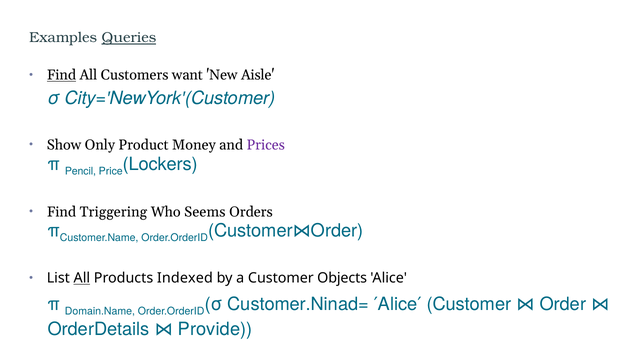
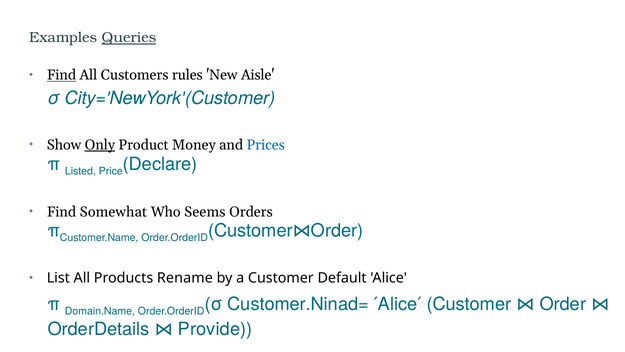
want: want -> rules
Only underline: none -> present
Prices colour: purple -> blue
Pencil: Pencil -> Listed
Lockers: Lockers -> Declare
Triggering: Triggering -> Somewhat
All at (82, 278) underline: present -> none
Indexed: Indexed -> Rename
Objects: Objects -> Default
